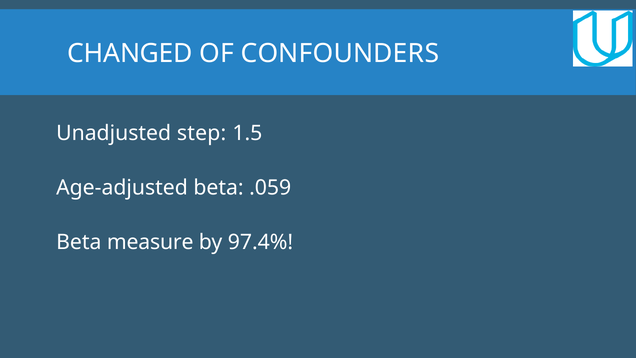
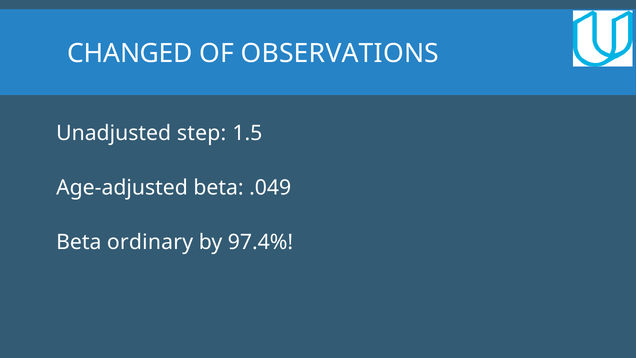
CONFOUNDERS: CONFOUNDERS -> OBSERVATIONS
.059: .059 -> .049
measure: measure -> ordinary
